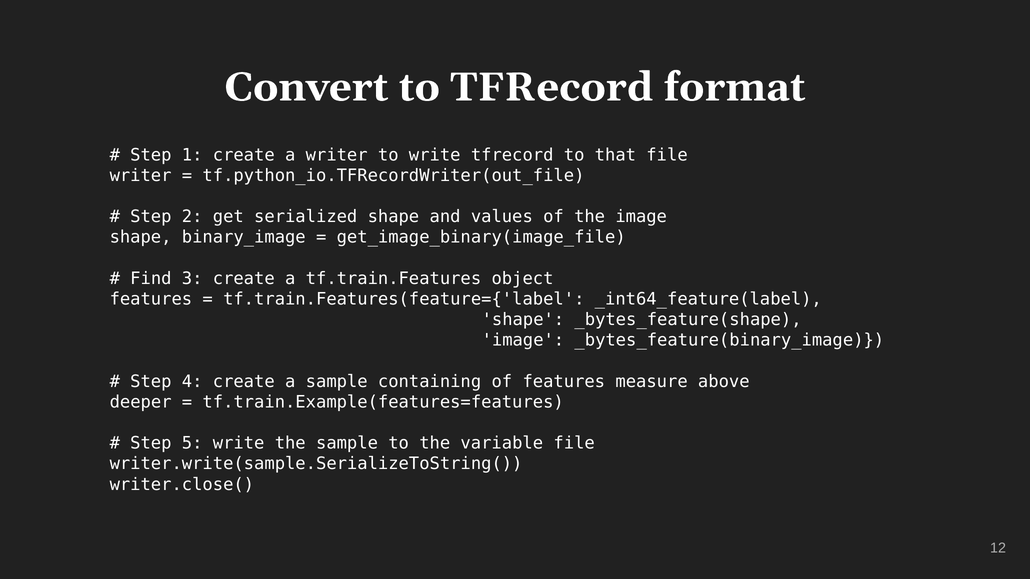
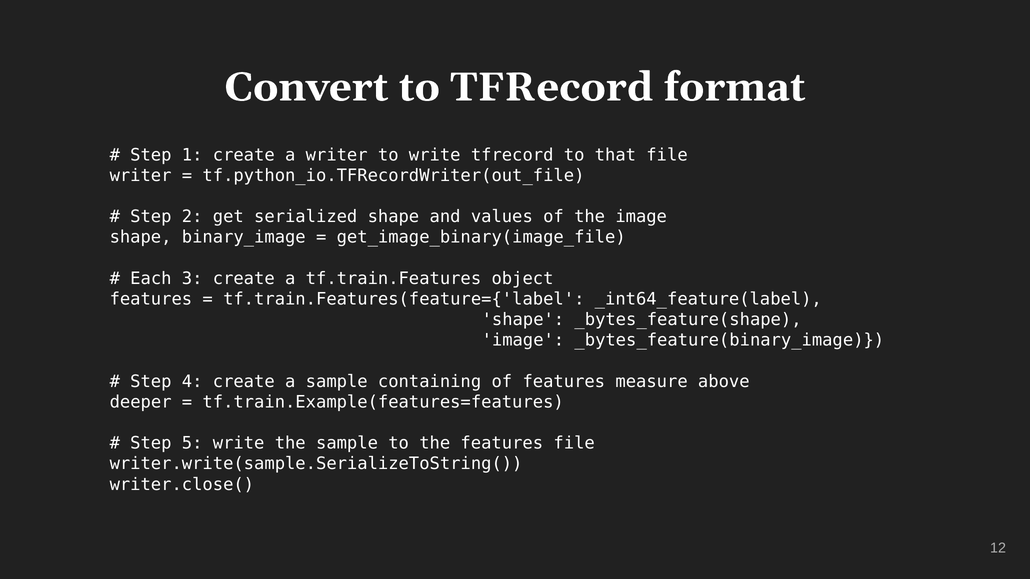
Find: Find -> Each
the variable: variable -> features
